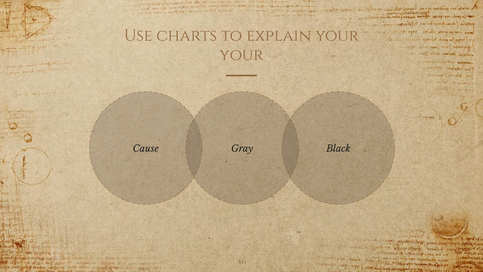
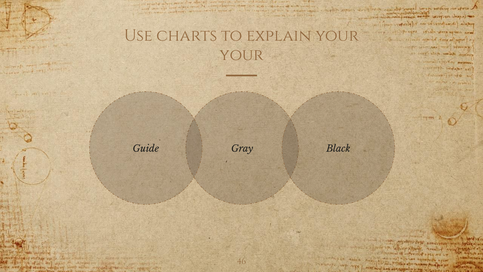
Cause: Cause -> Guide
